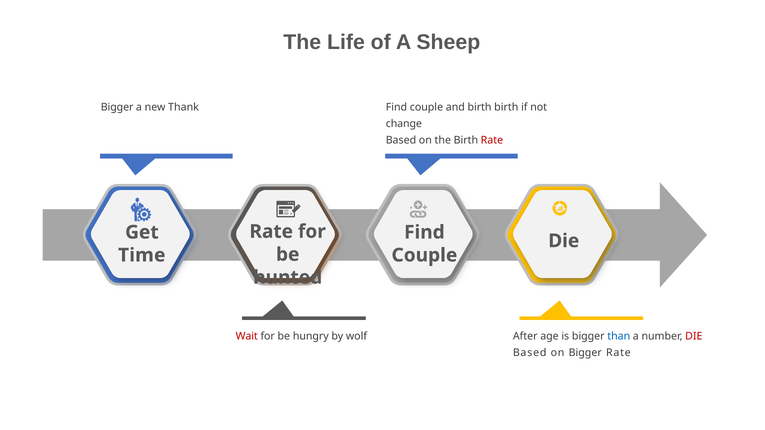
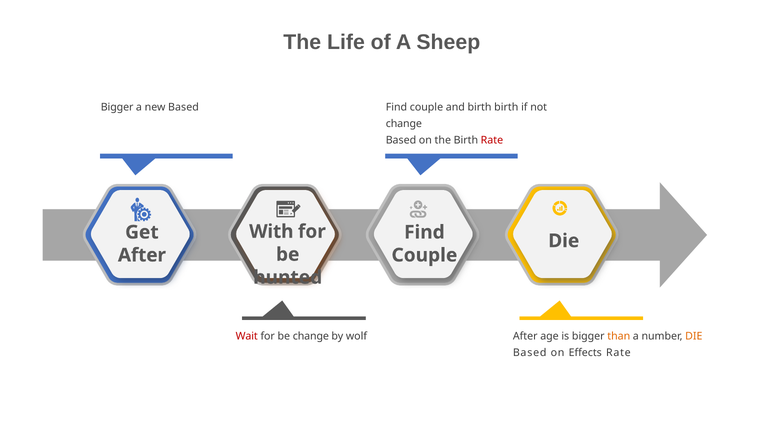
new Thank: Thank -> Based
Rate at (271, 232): Rate -> With
Time at (142, 255): Time -> After
be hungry: hungry -> change
than colour: blue -> orange
DIE at (694, 336) colour: red -> orange
on Bigger: Bigger -> Effects
